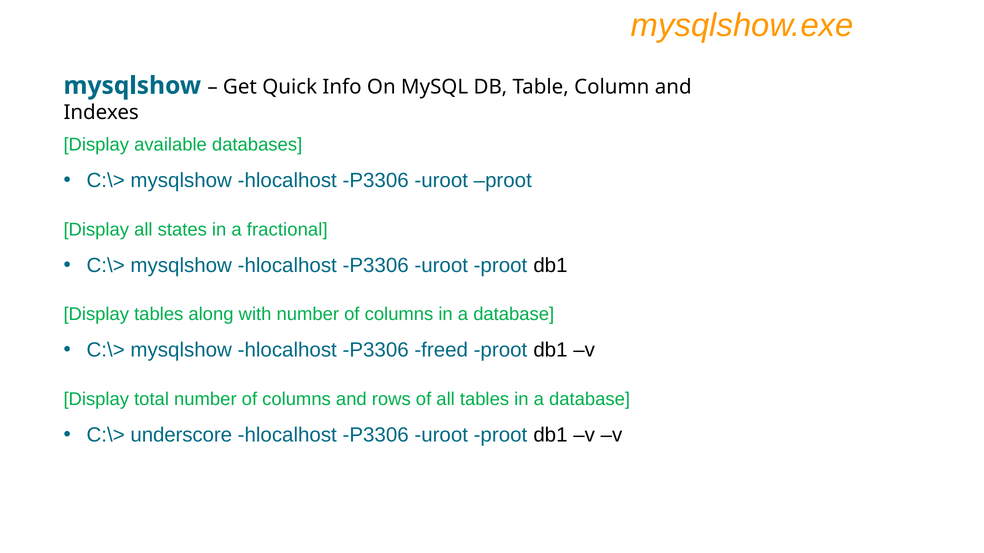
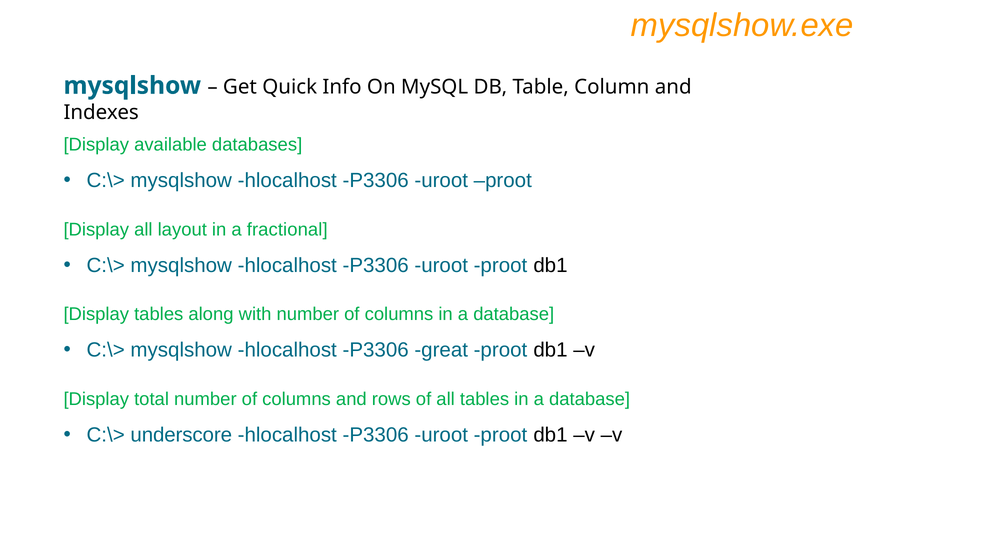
states: states -> layout
freed: freed -> great
